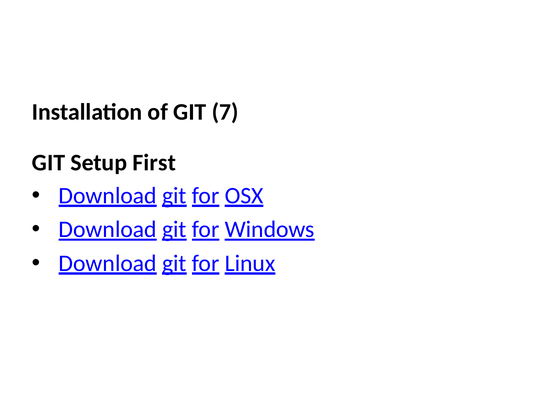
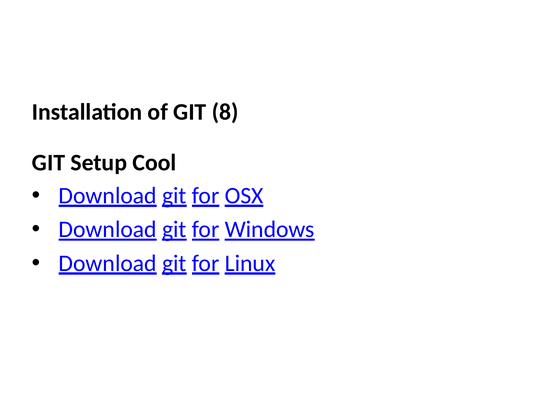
7: 7 -> 8
First: First -> Cool
